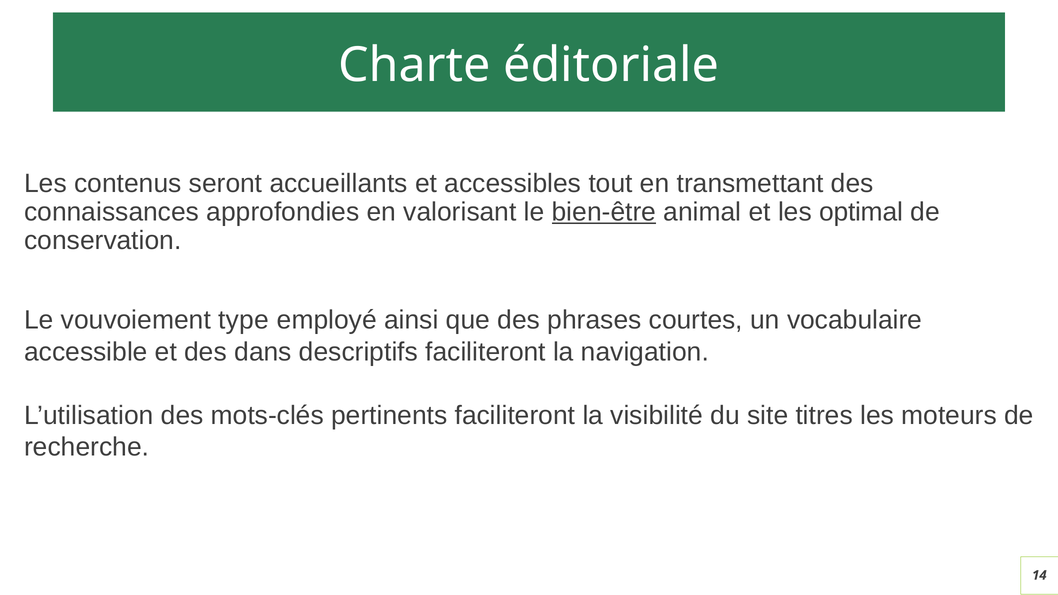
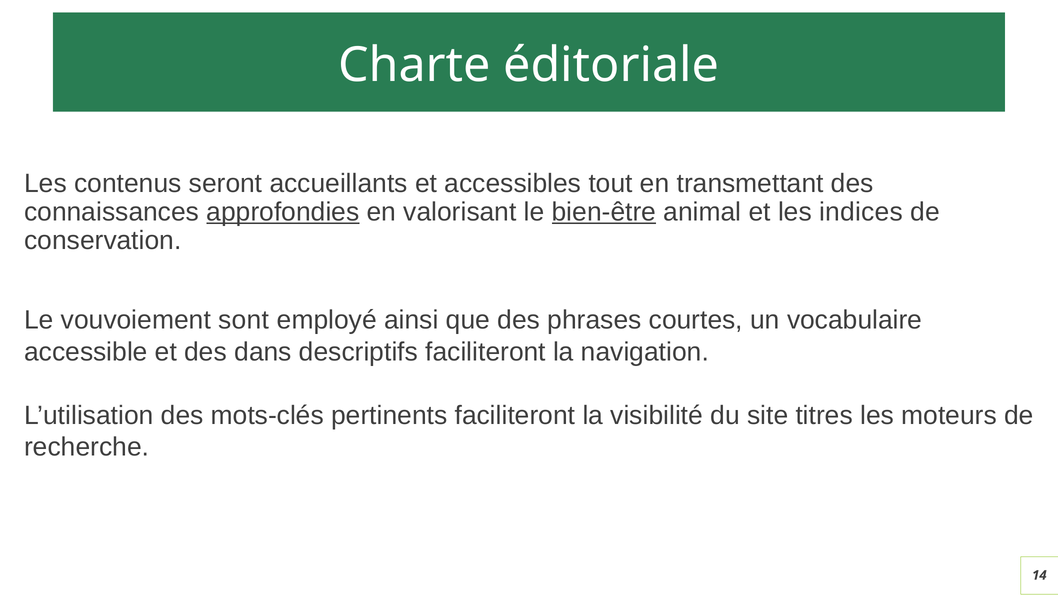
approfondies underline: none -> present
optimal: optimal -> indices
type: type -> sont
